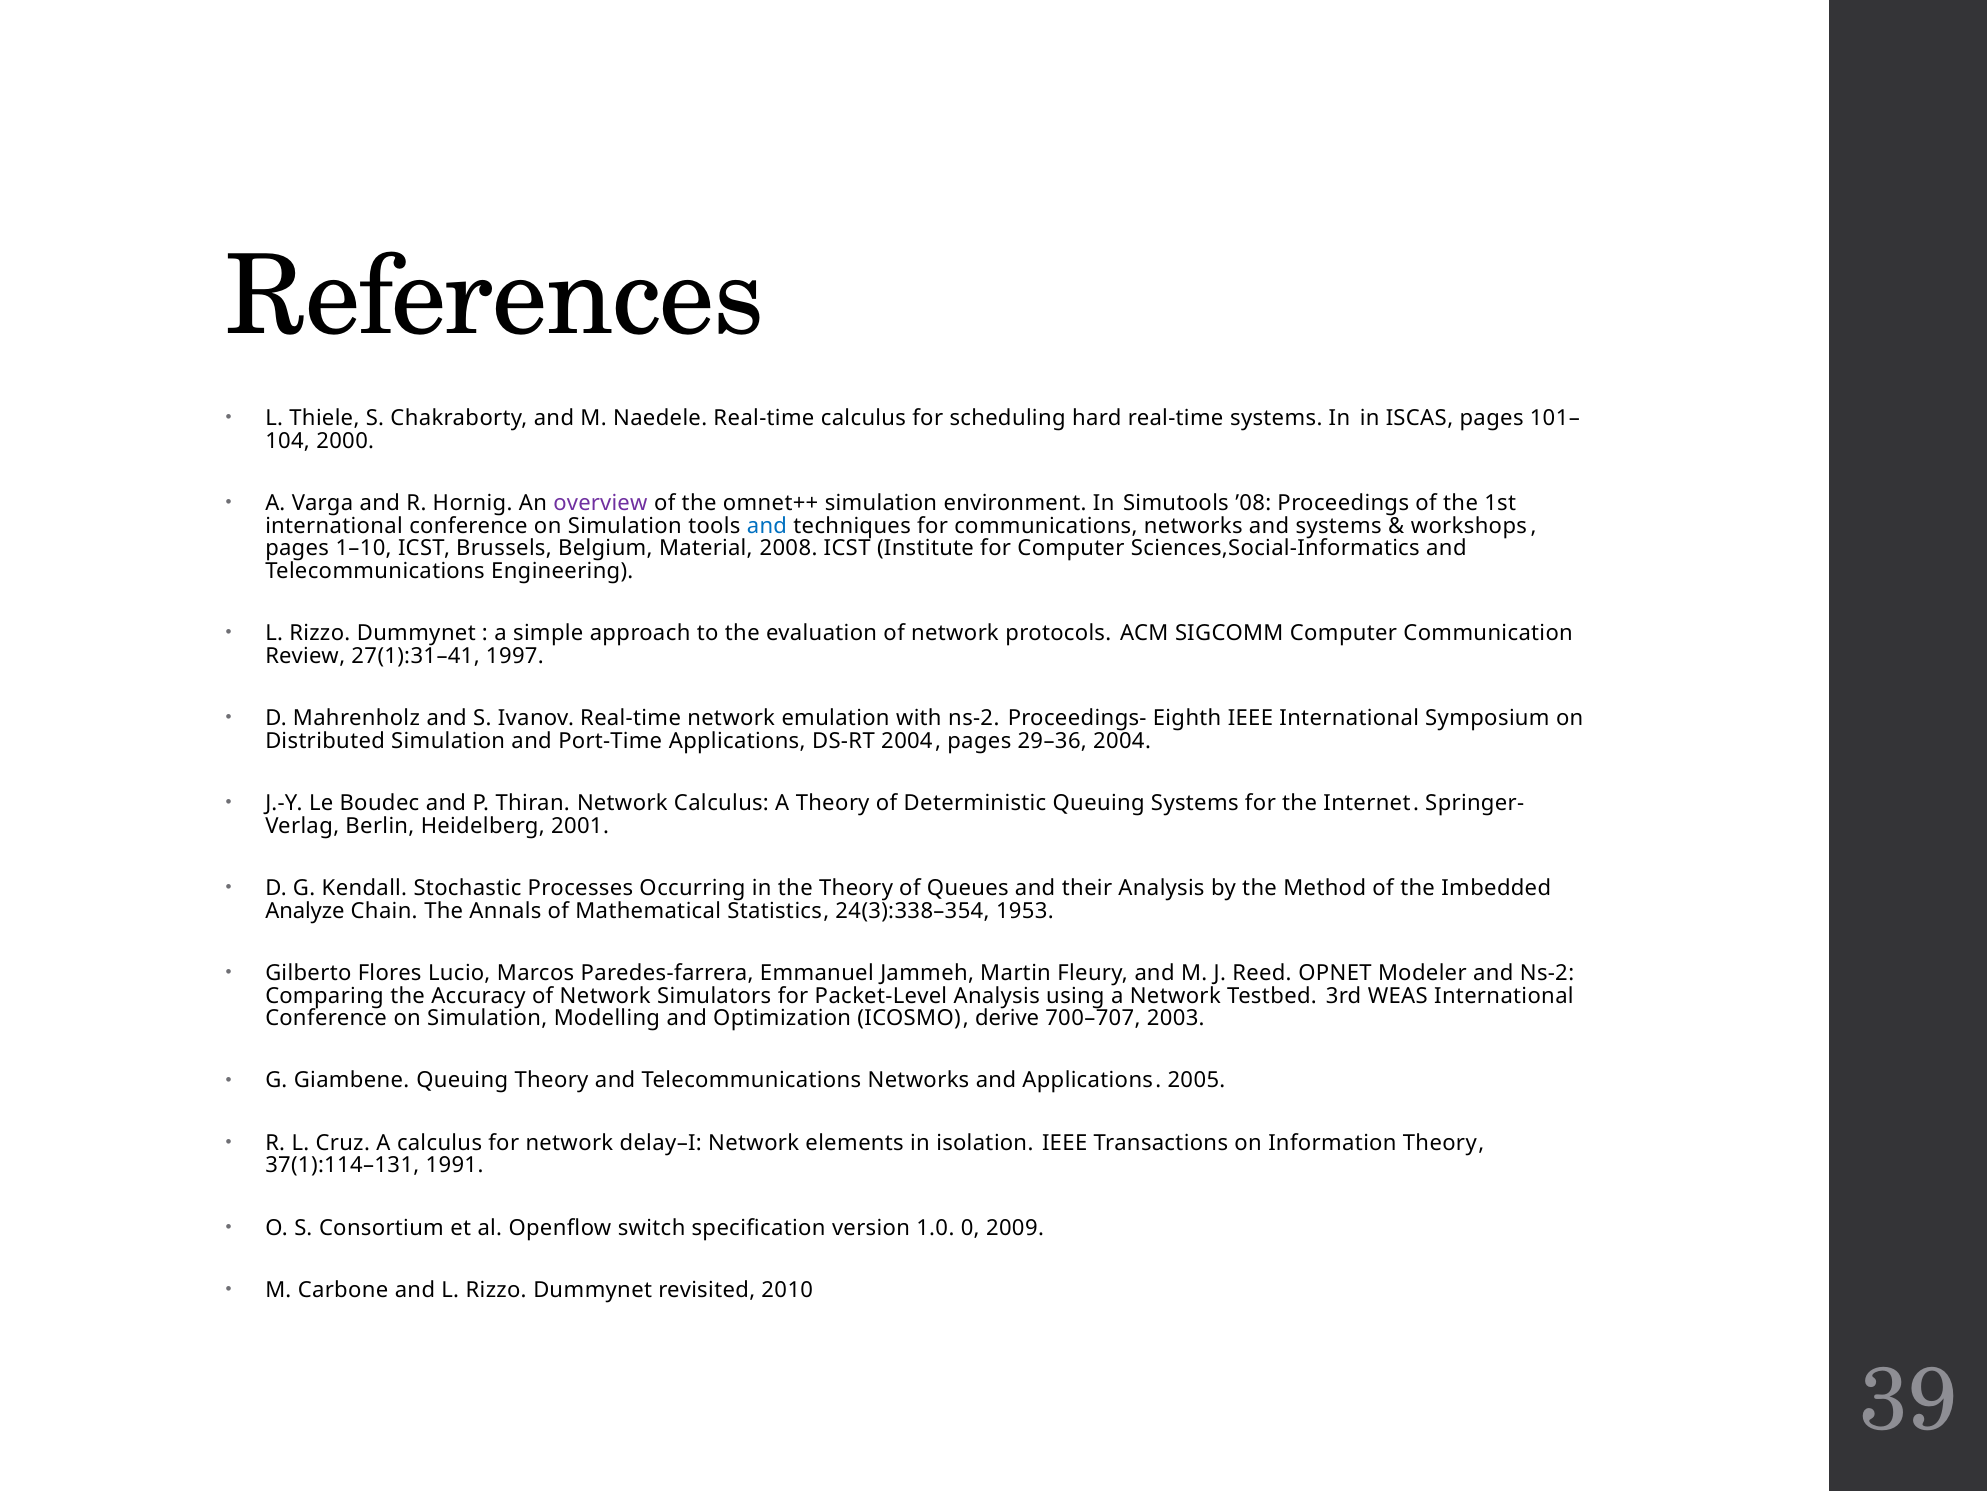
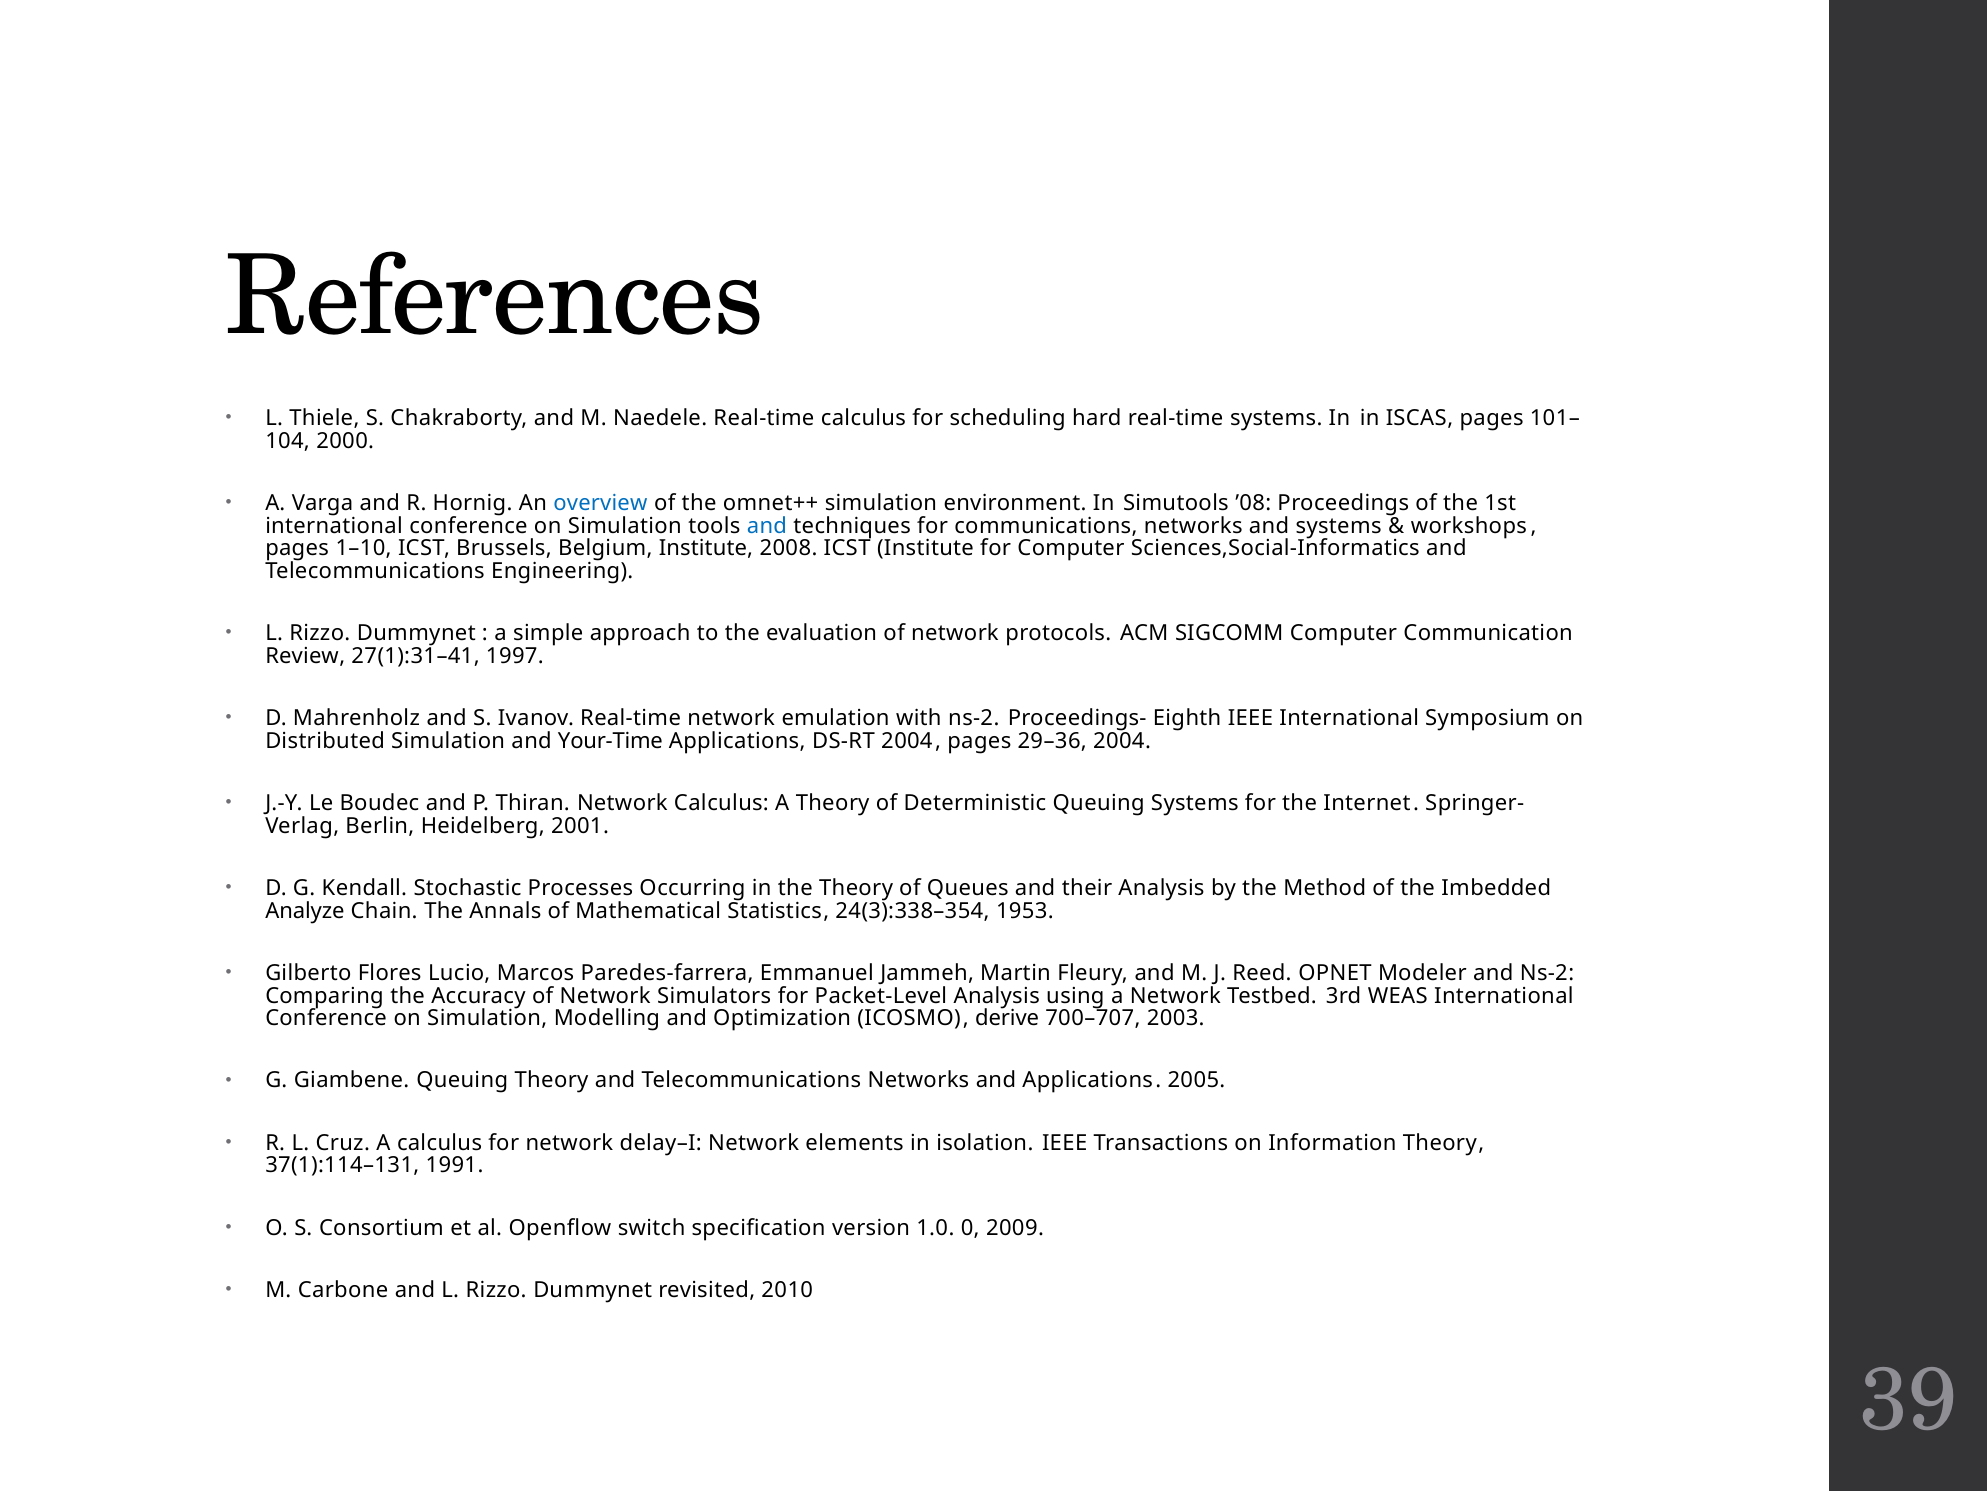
overview colour: purple -> blue
Belgium Material: Material -> Institute
Port-Time: Port-Time -> Your-Time
